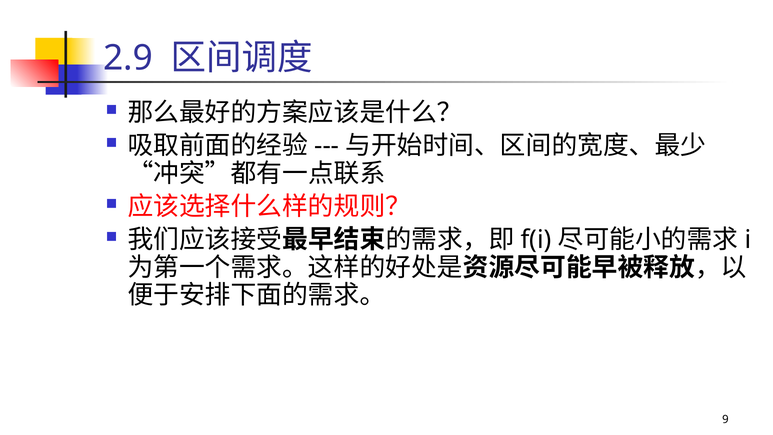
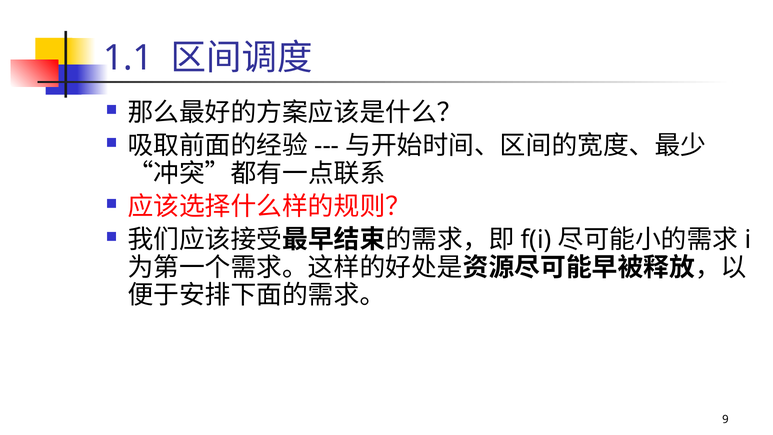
2.9: 2.9 -> 1.1
